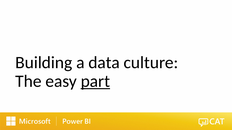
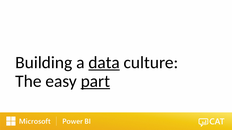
data underline: none -> present
